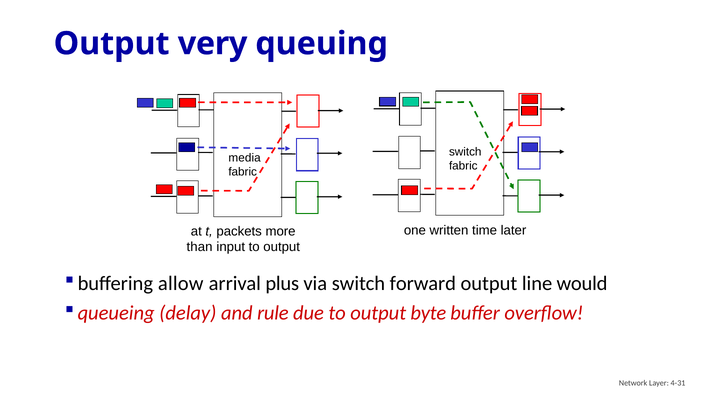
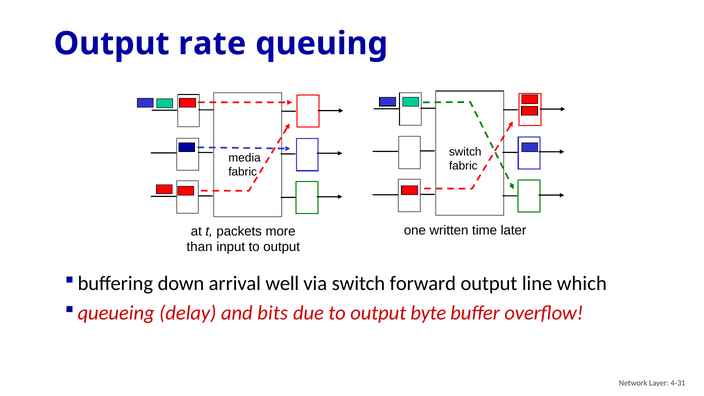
very: very -> rate
allow: allow -> down
plus: plus -> well
would: would -> which
rule: rule -> bits
